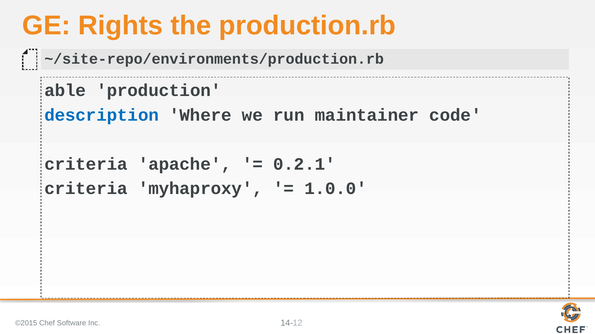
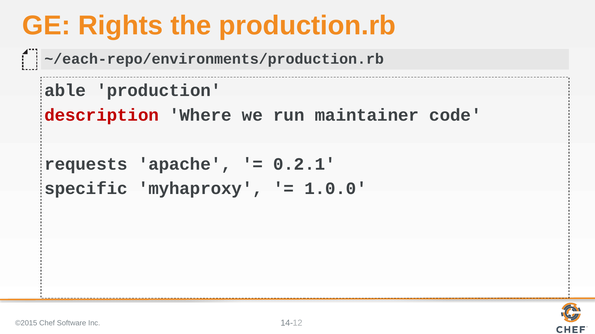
~/site-repo/environments/production.rb: ~/site-repo/environments/production.rb -> ~/each-repo/environments/production.rb
description colour: blue -> red
criteria at (86, 164): criteria -> requests
criteria at (86, 189): criteria -> specific
